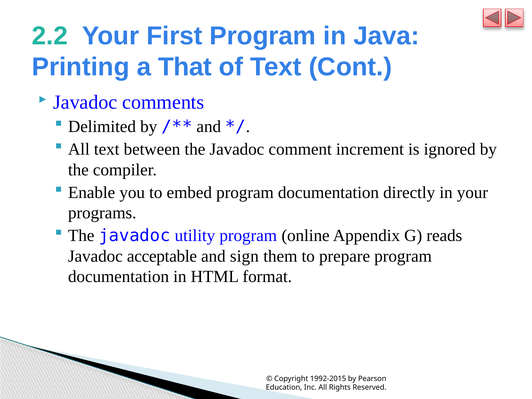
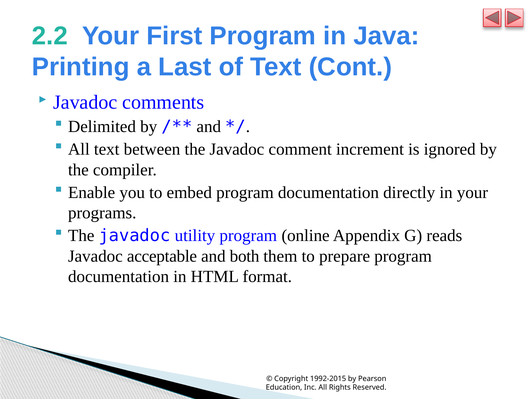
That: That -> Last
sign: sign -> both
